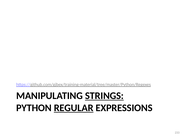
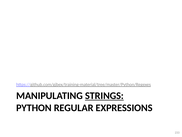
REGULAR underline: present -> none
